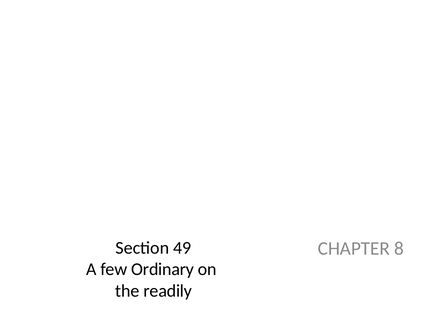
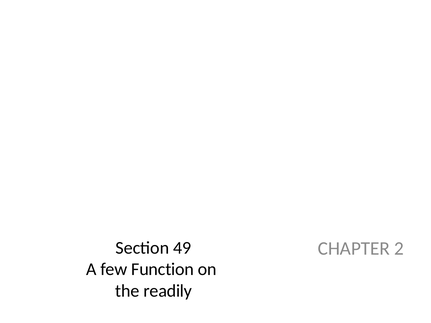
8: 8 -> 2
Ordinary: Ordinary -> Function
